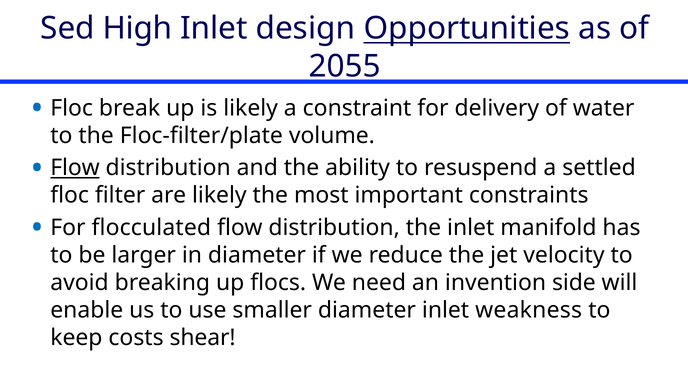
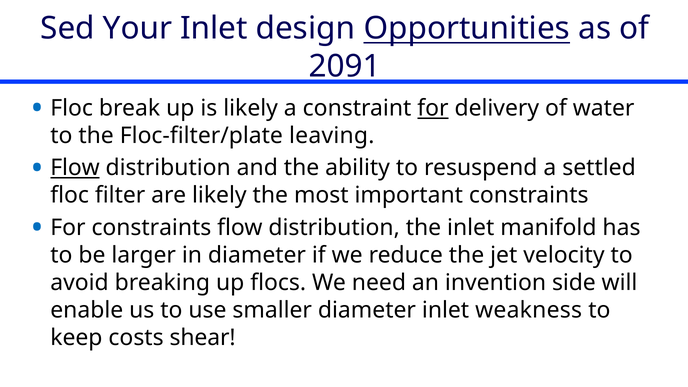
High: High -> Your
2055: 2055 -> 2091
for at (433, 108) underline: none -> present
volume: volume -> leaving
For flocculated: flocculated -> constraints
